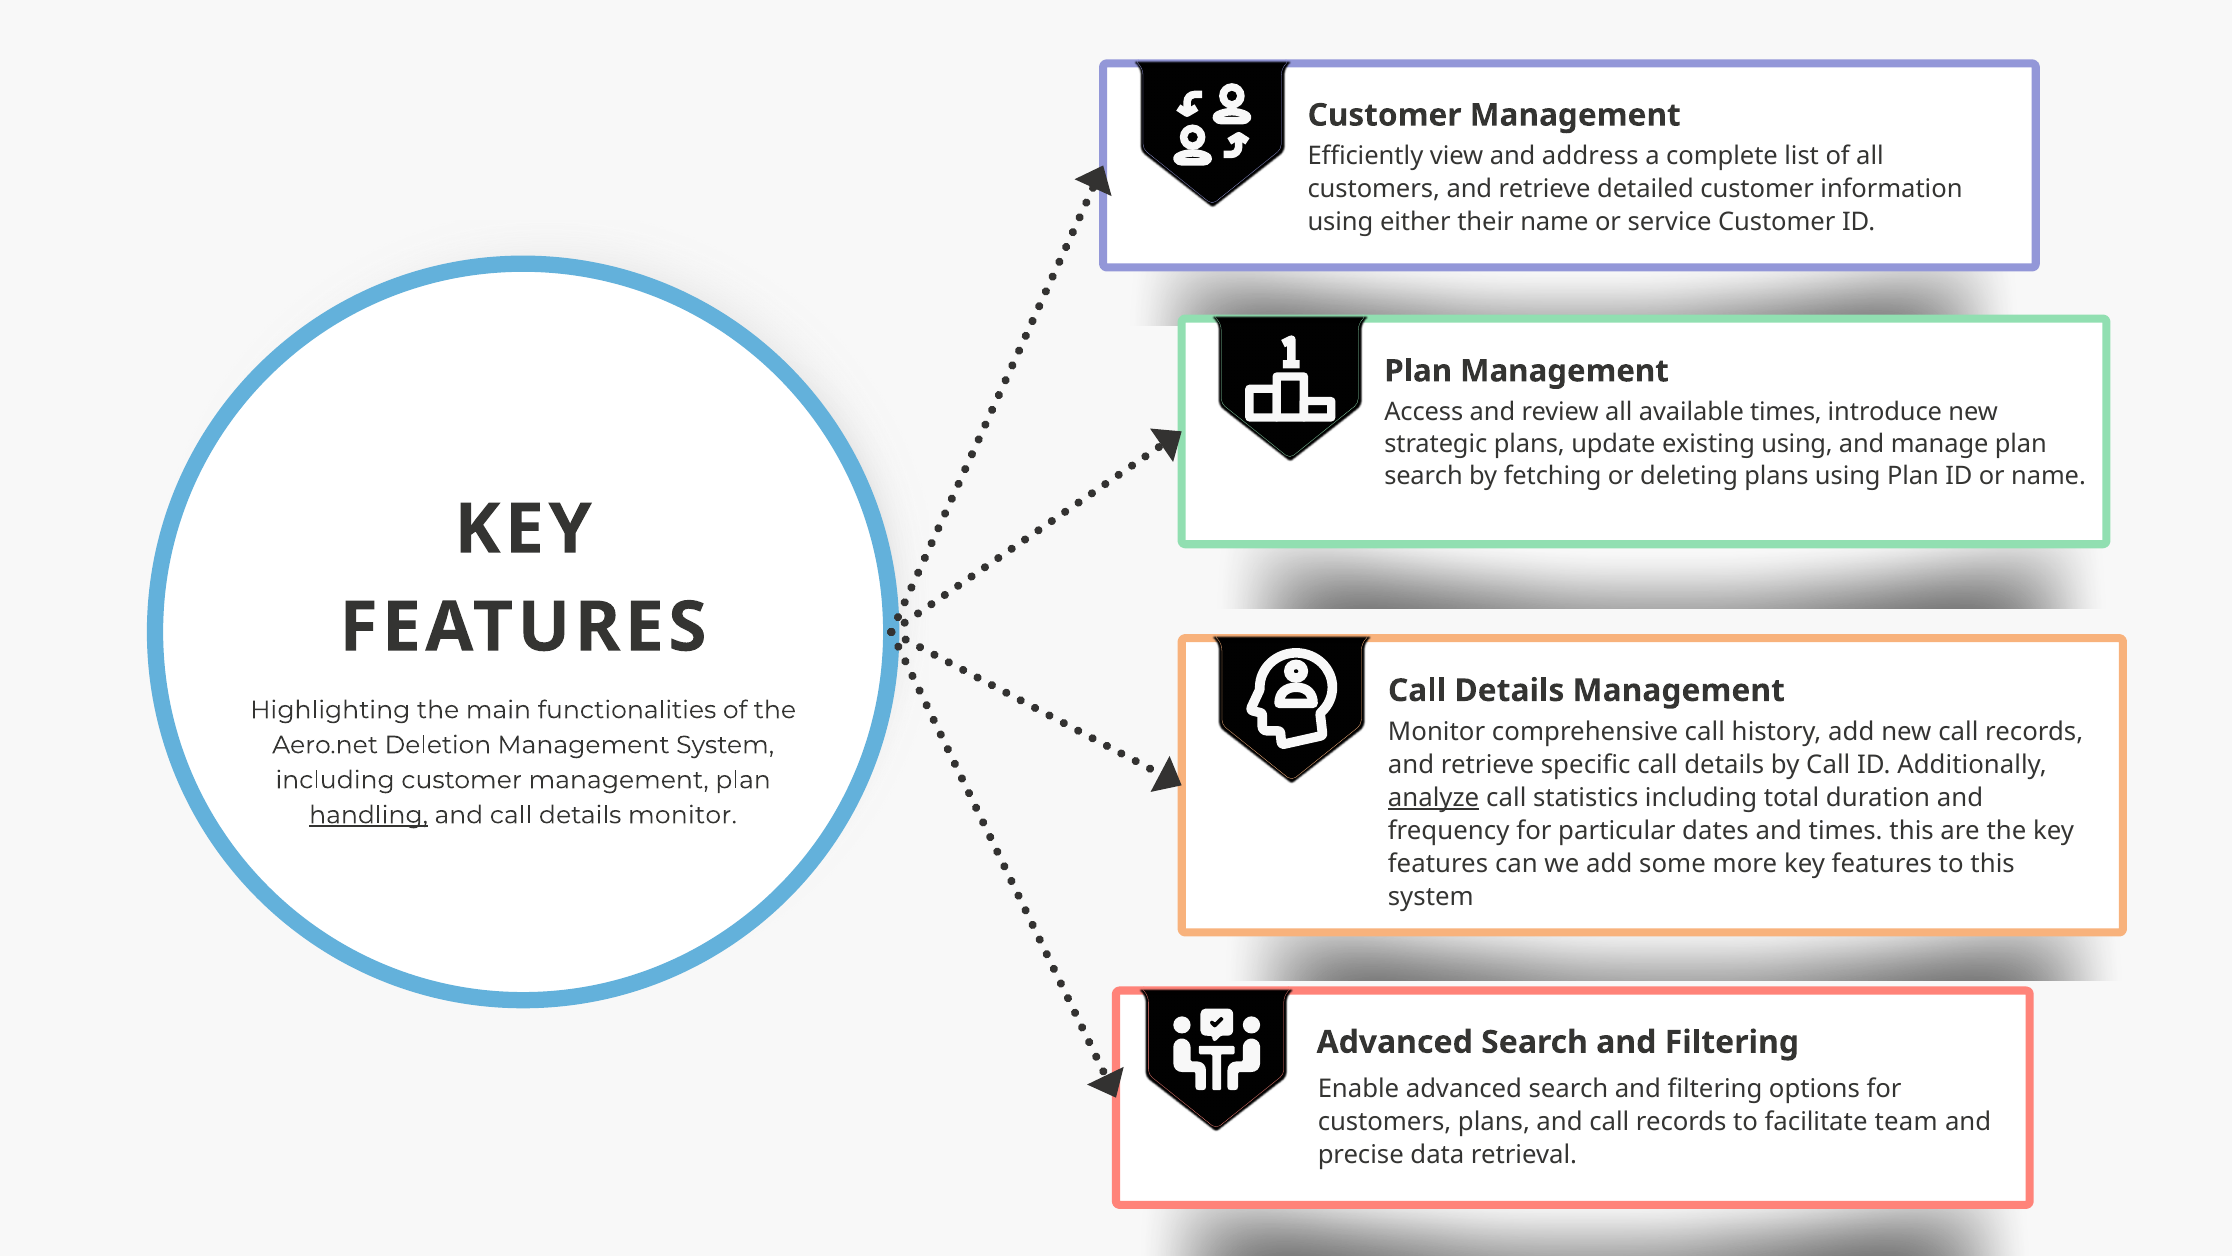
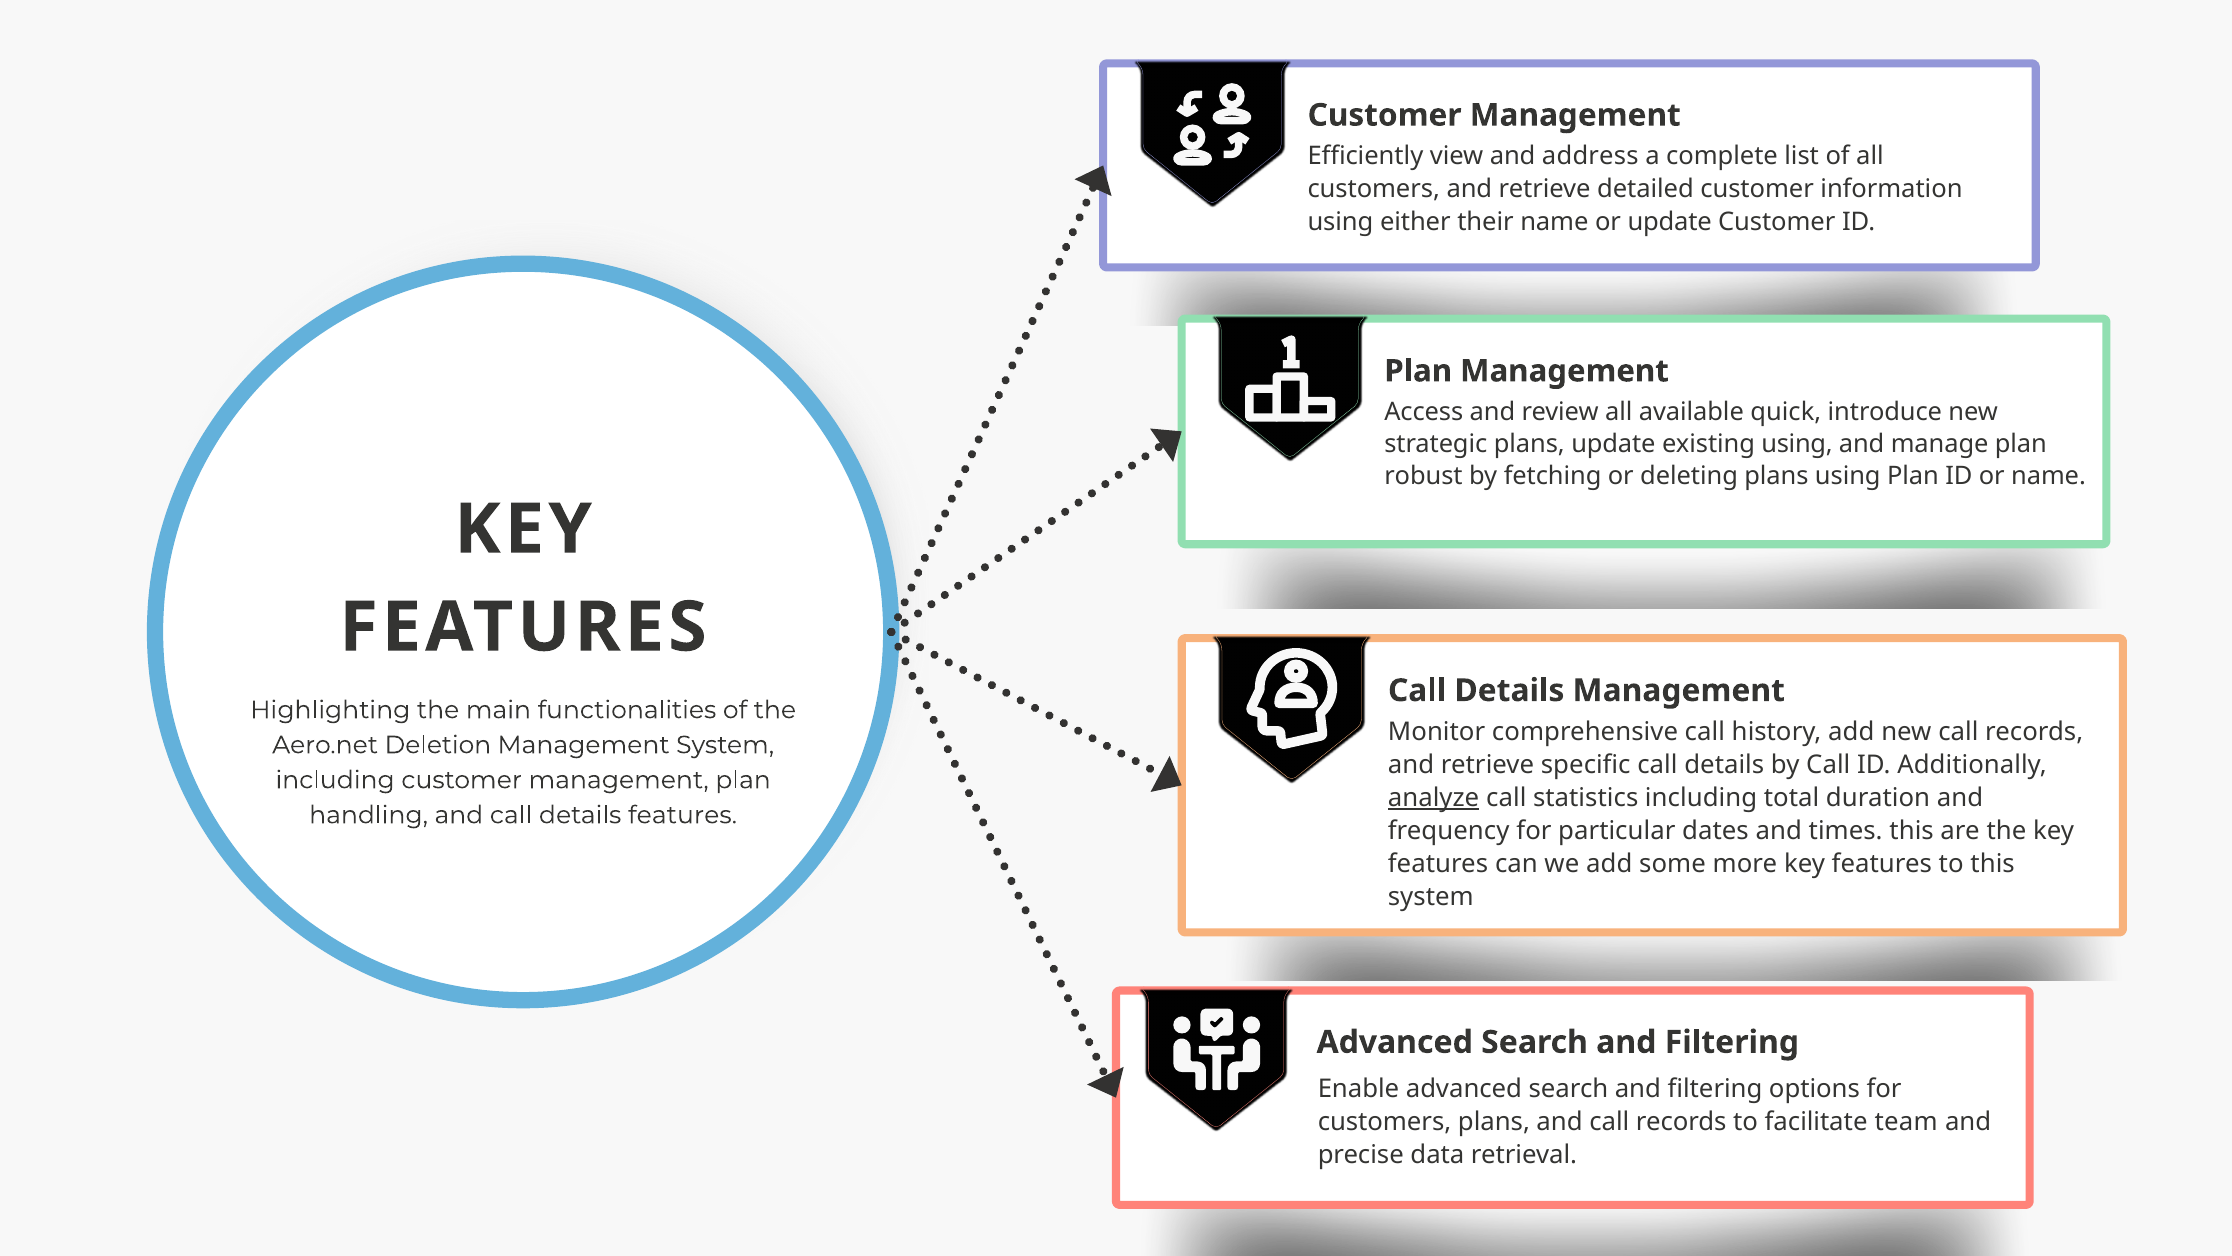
or service: service -> update
available times: times -> quick
search at (1424, 476): search -> robust
handling underline: present -> none
details monitor: monitor -> features
